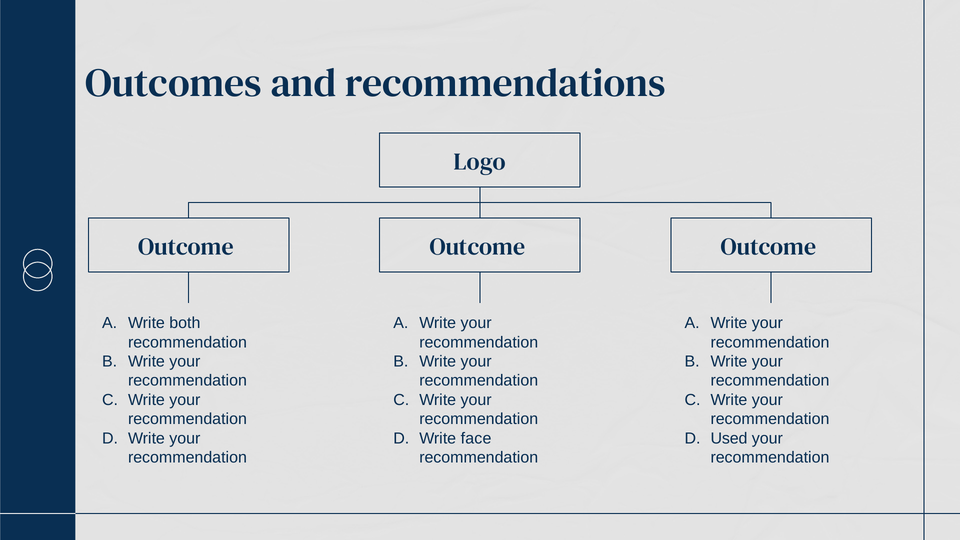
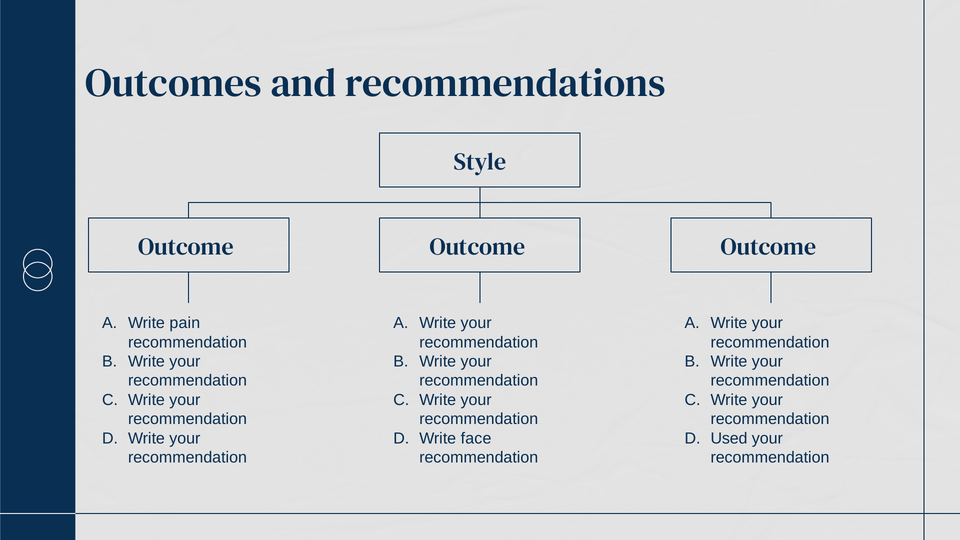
Logo: Logo -> Style
both: both -> pain
